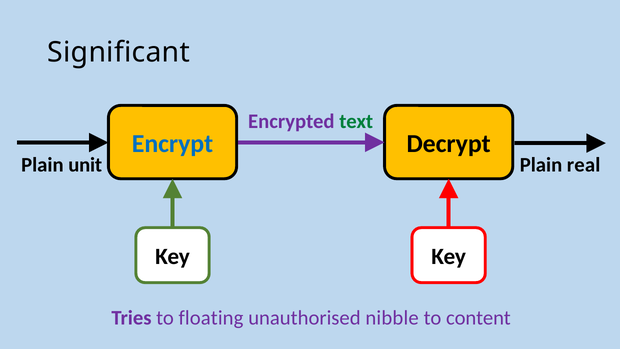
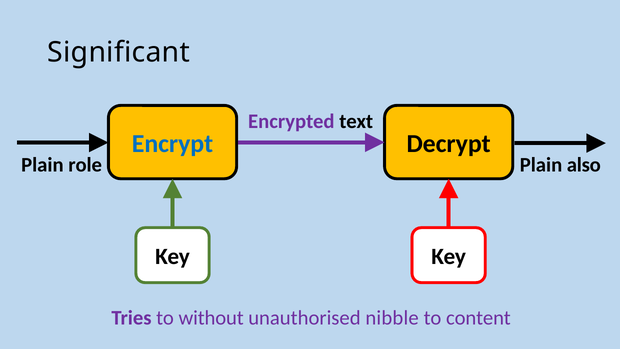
text colour: green -> black
unit: unit -> role
real: real -> also
floating: floating -> without
